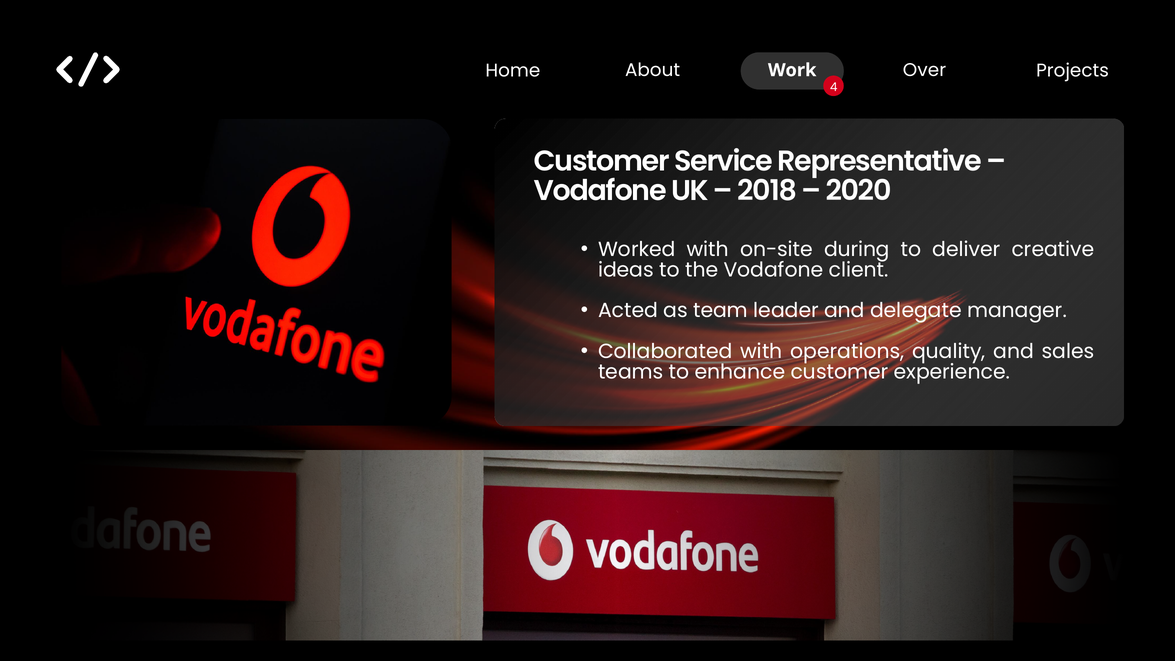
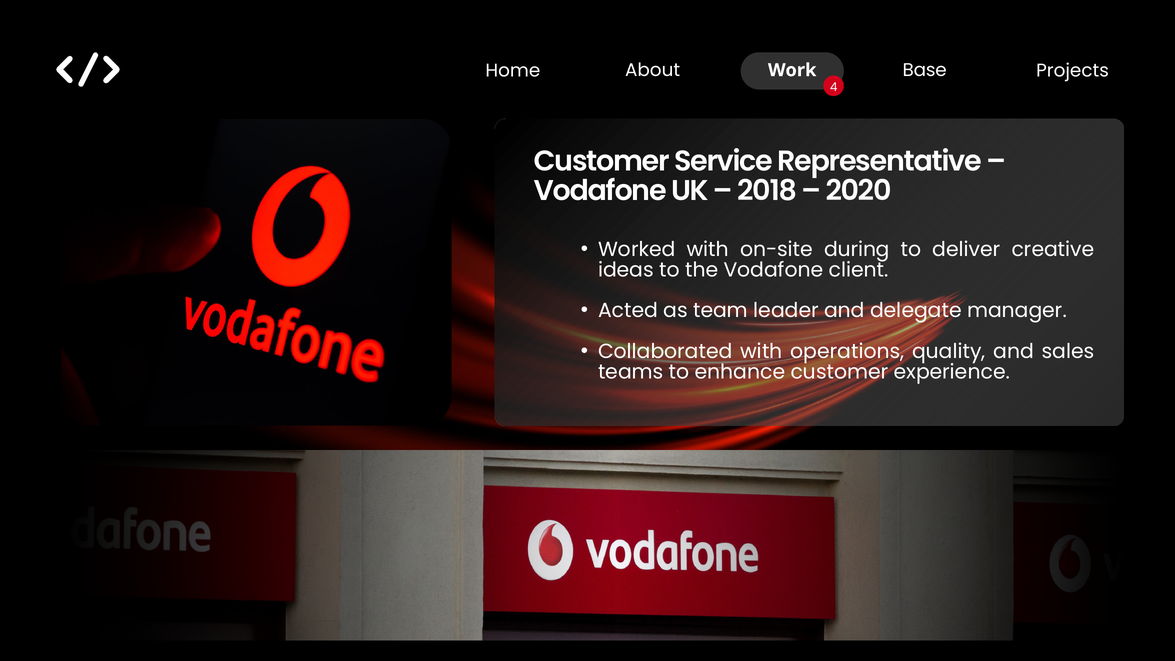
Over: Over -> Base
